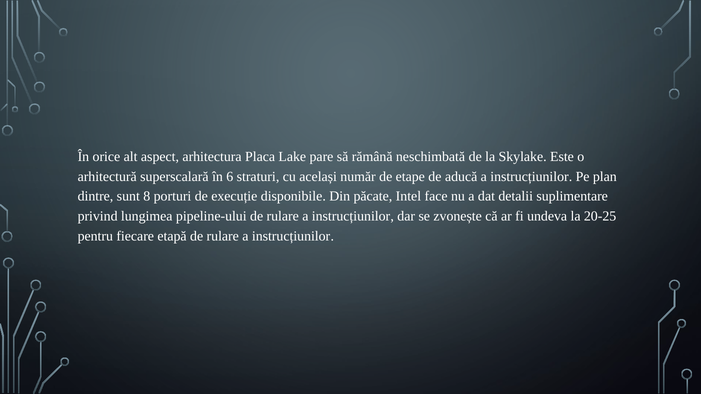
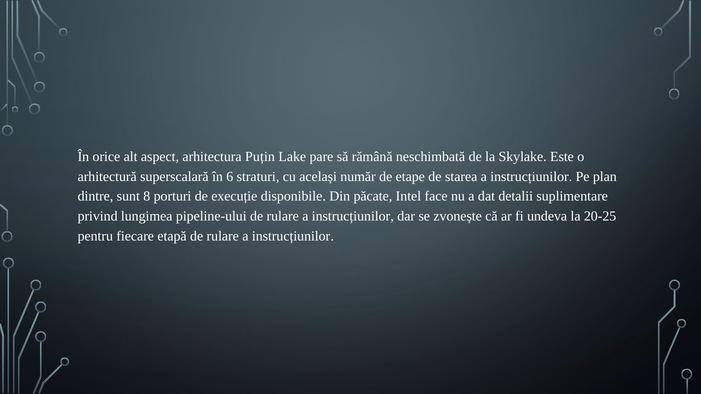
Placa: Placa -> Puțin
aducă: aducă -> starea
